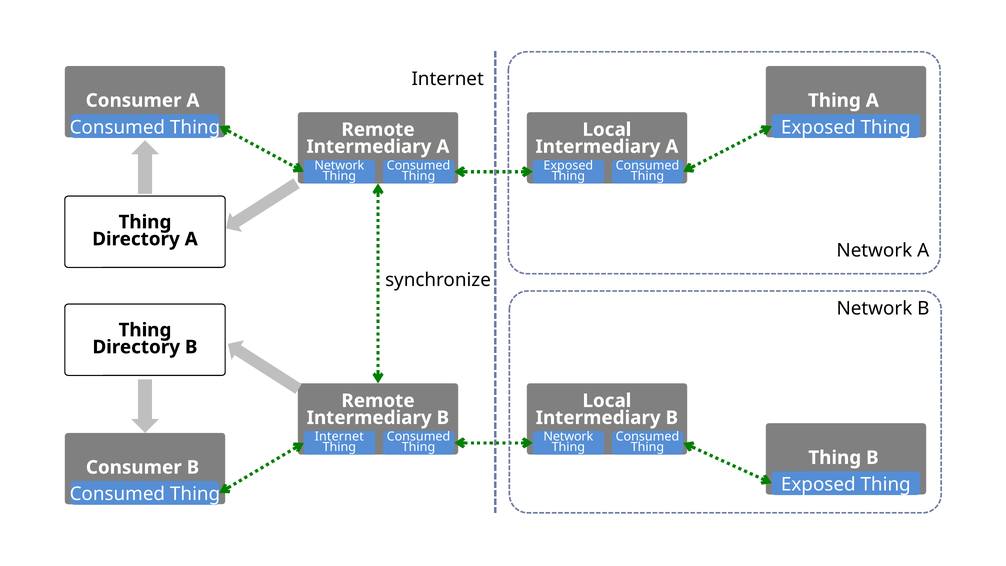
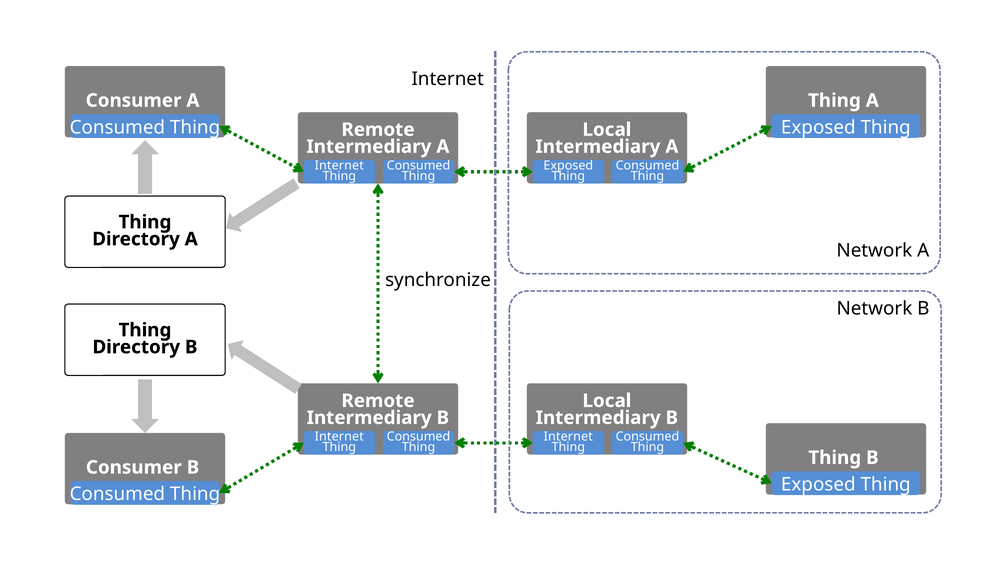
Network at (339, 165): Network -> Internet
Network at (568, 436): Network -> Internet
